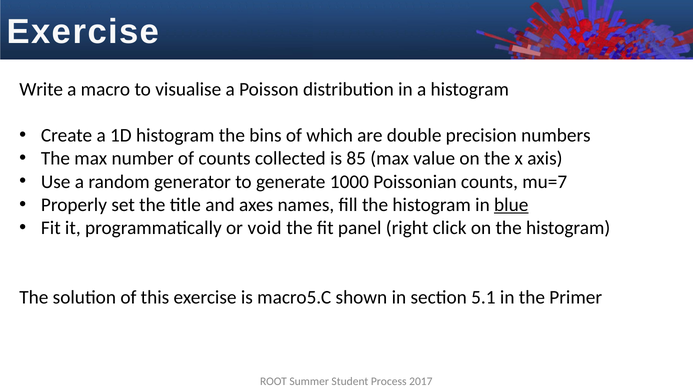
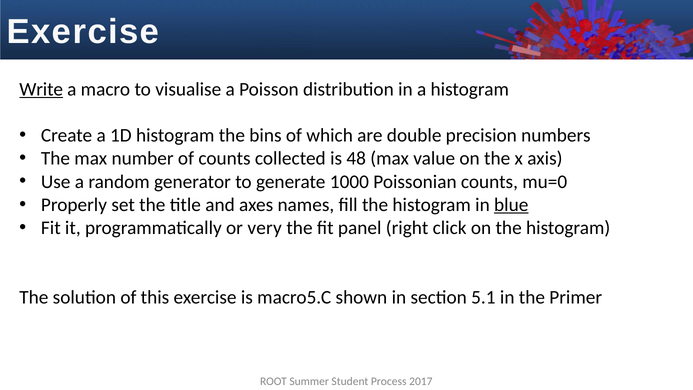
Write underline: none -> present
85: 85 -> 48
mu=7: mu=7 -> mu=0
void: void -> very
